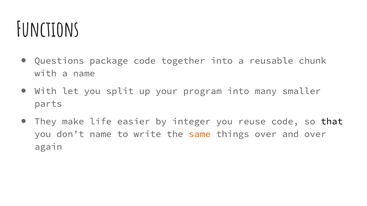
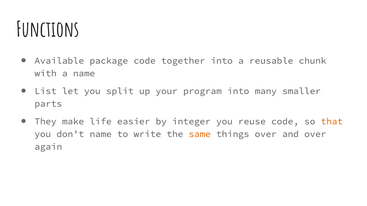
Questions: Questions -> Available
With at (46, 91): With -> List
that colour: black -> orange
